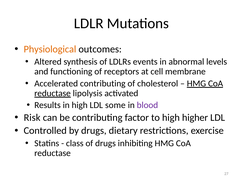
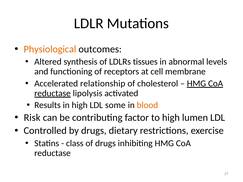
events: events -> tissues
Accelerated contributing: contributing -> relationship
blood colour: purple -> orange
higher: higher -> lumen
